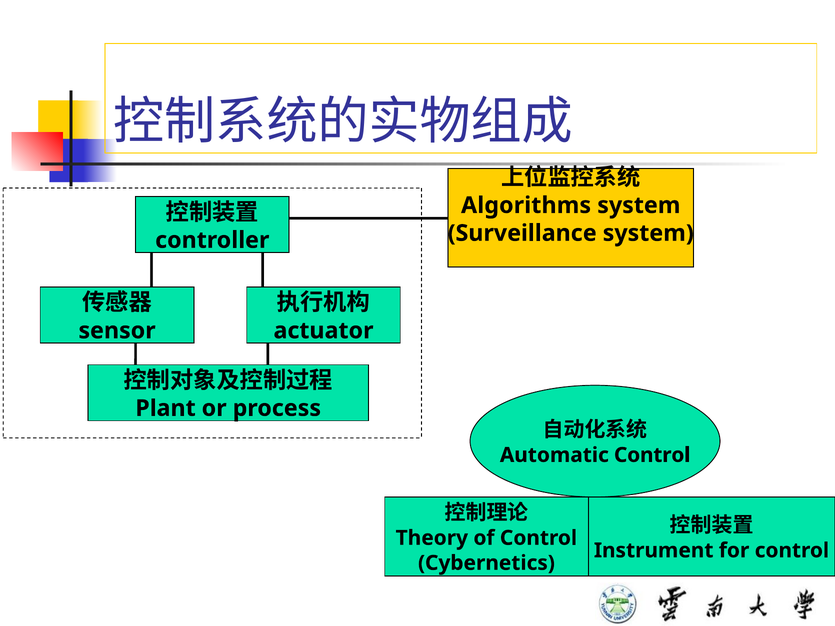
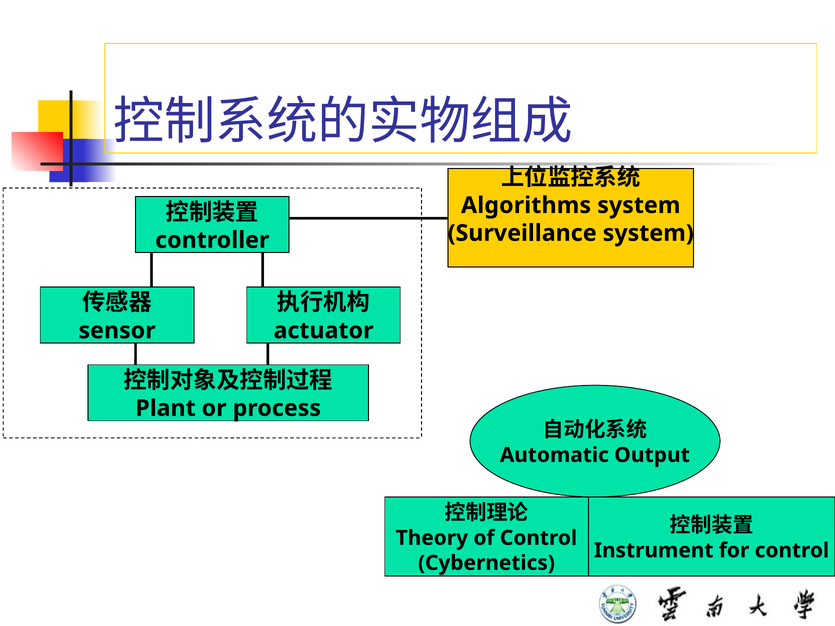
Automatic Control: Control -> Output
